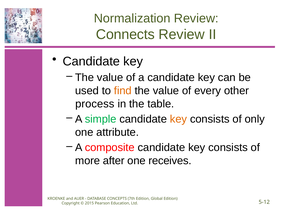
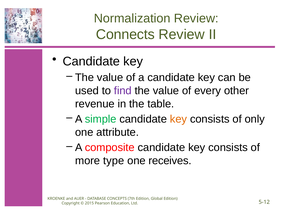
find colour: orange -> purple
process: process -> revenue
after: after -> type
